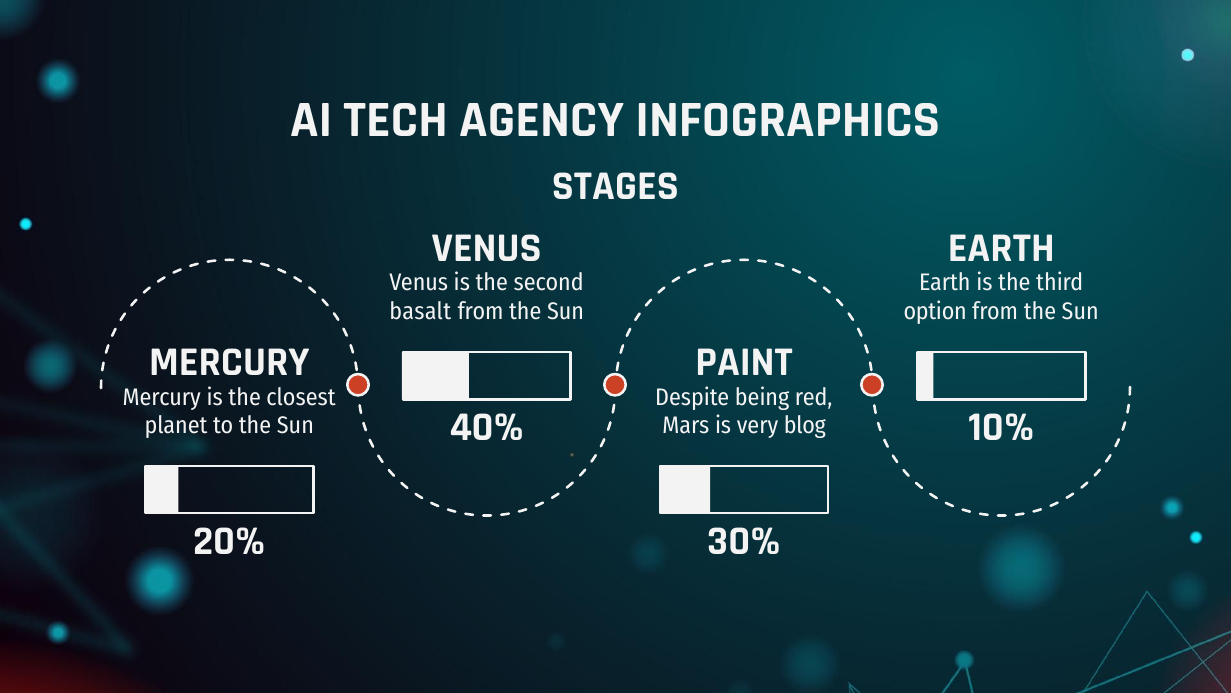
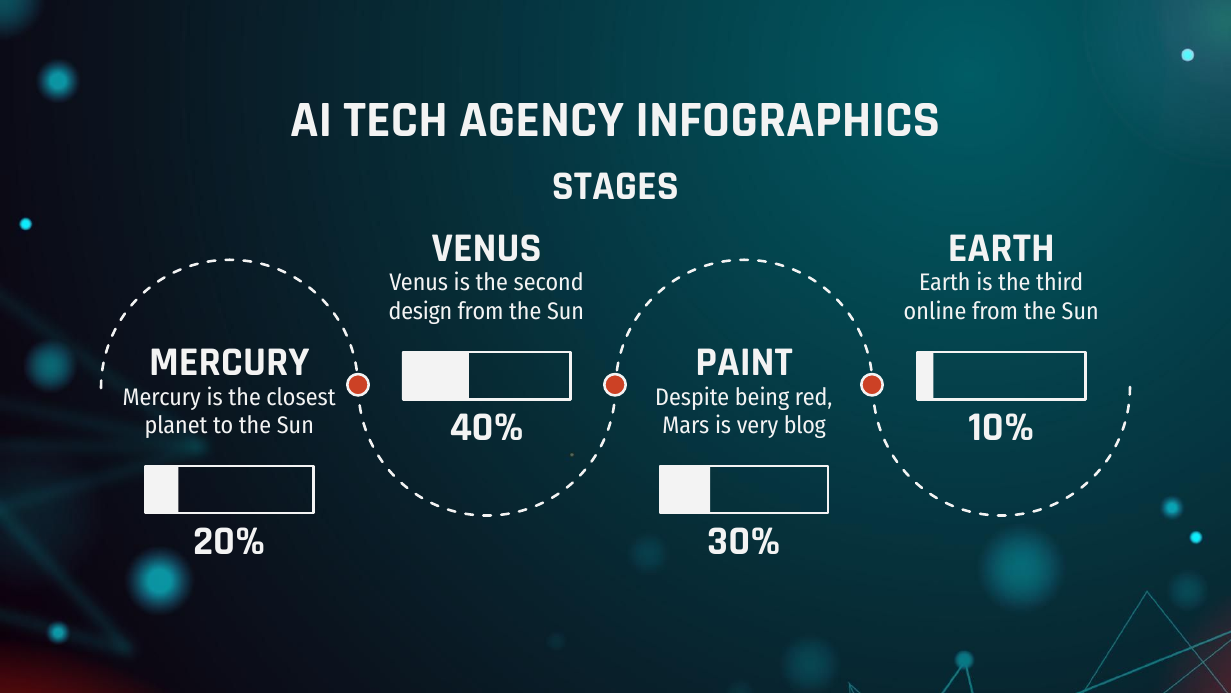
basalt: basalt -> design
option: option -> online
